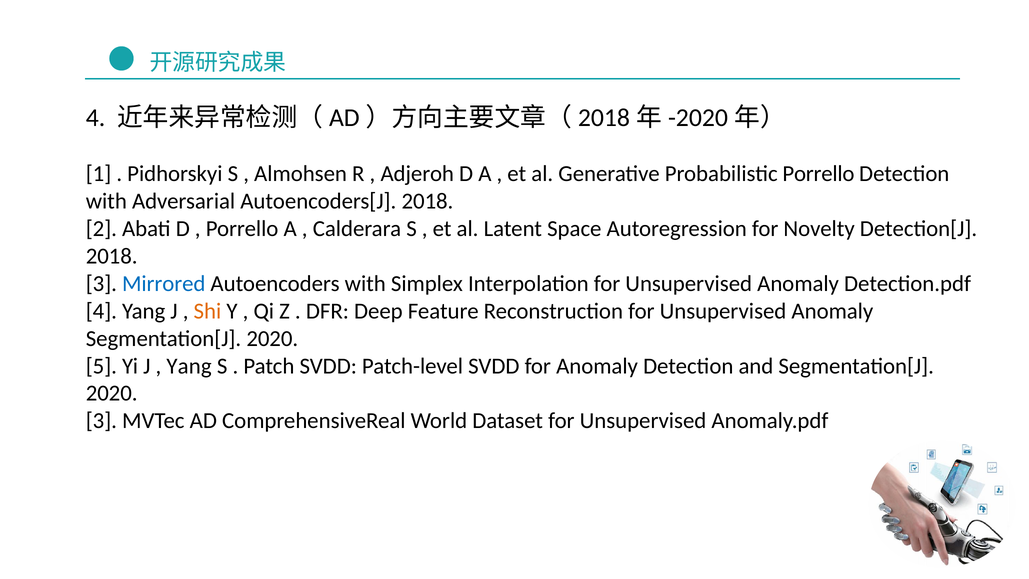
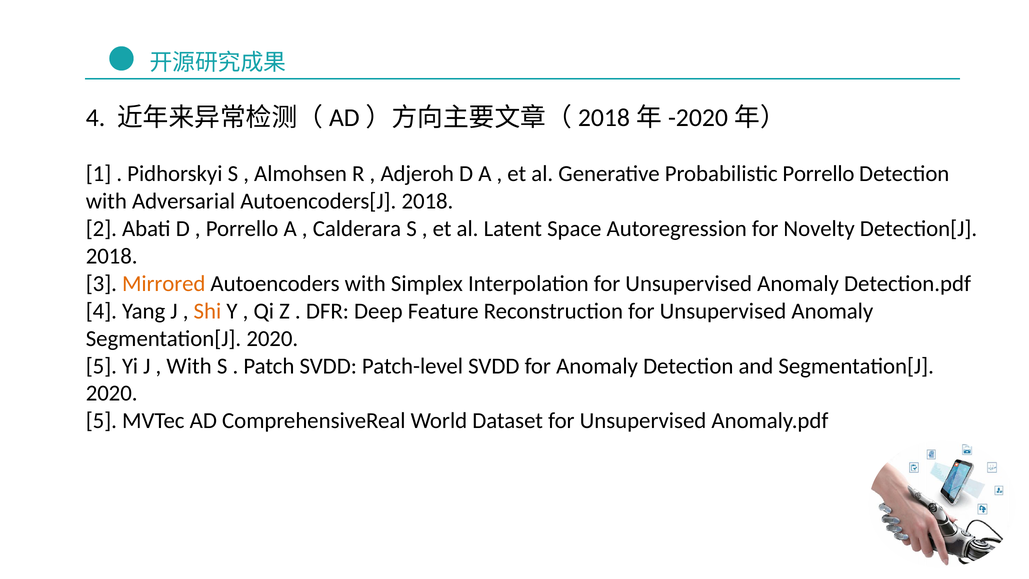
Mirrored colour: blue -> orange
Yang at (189, 366): Yang -> With
3 at (101, 421): 3 -> 5
